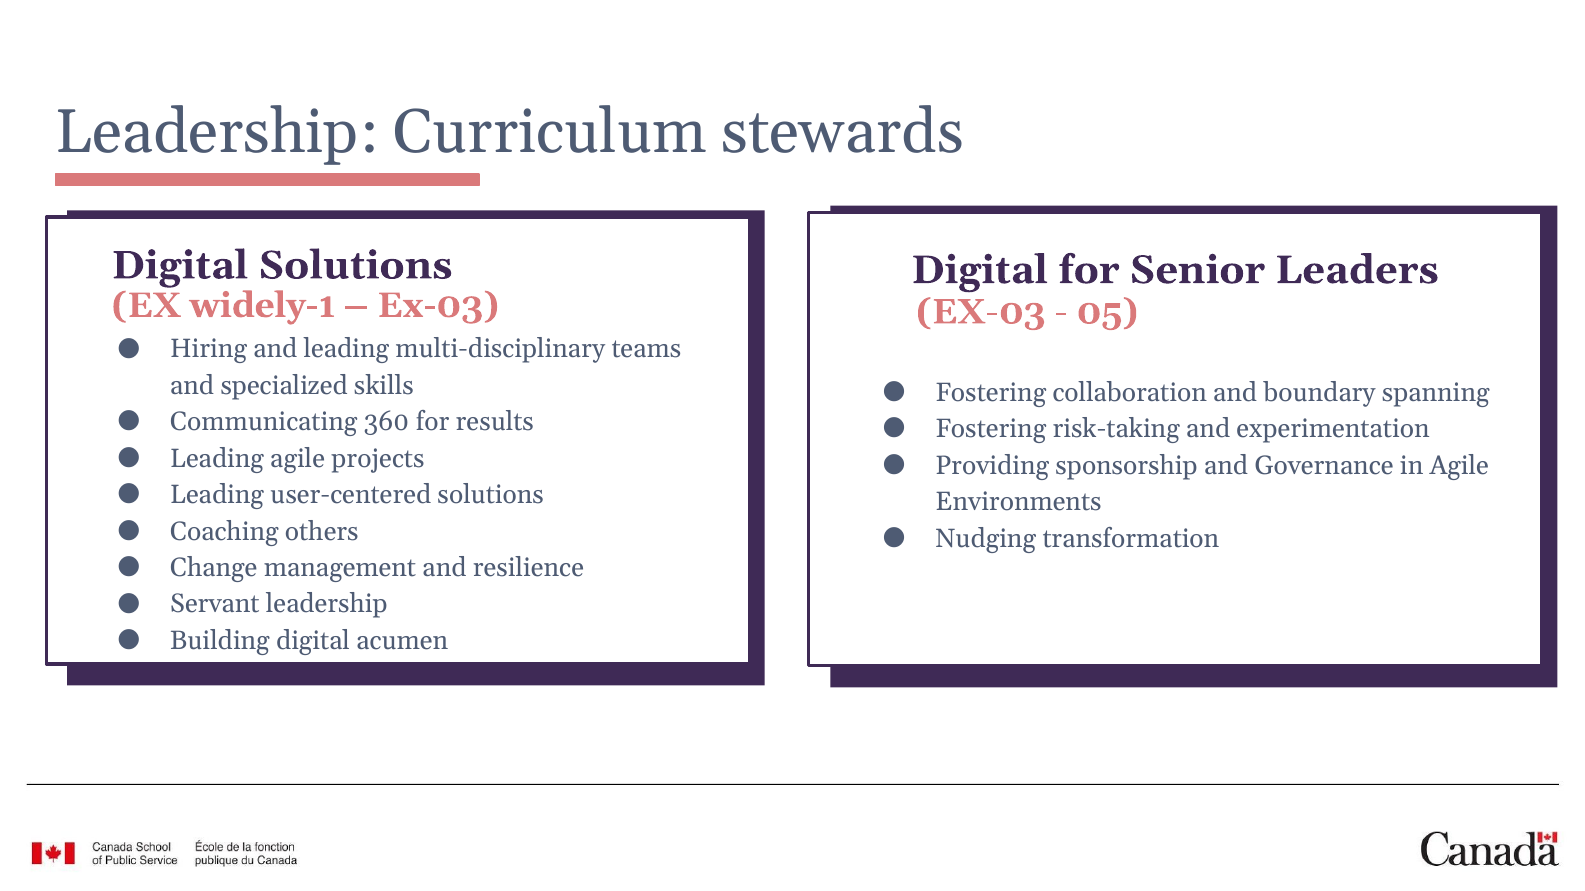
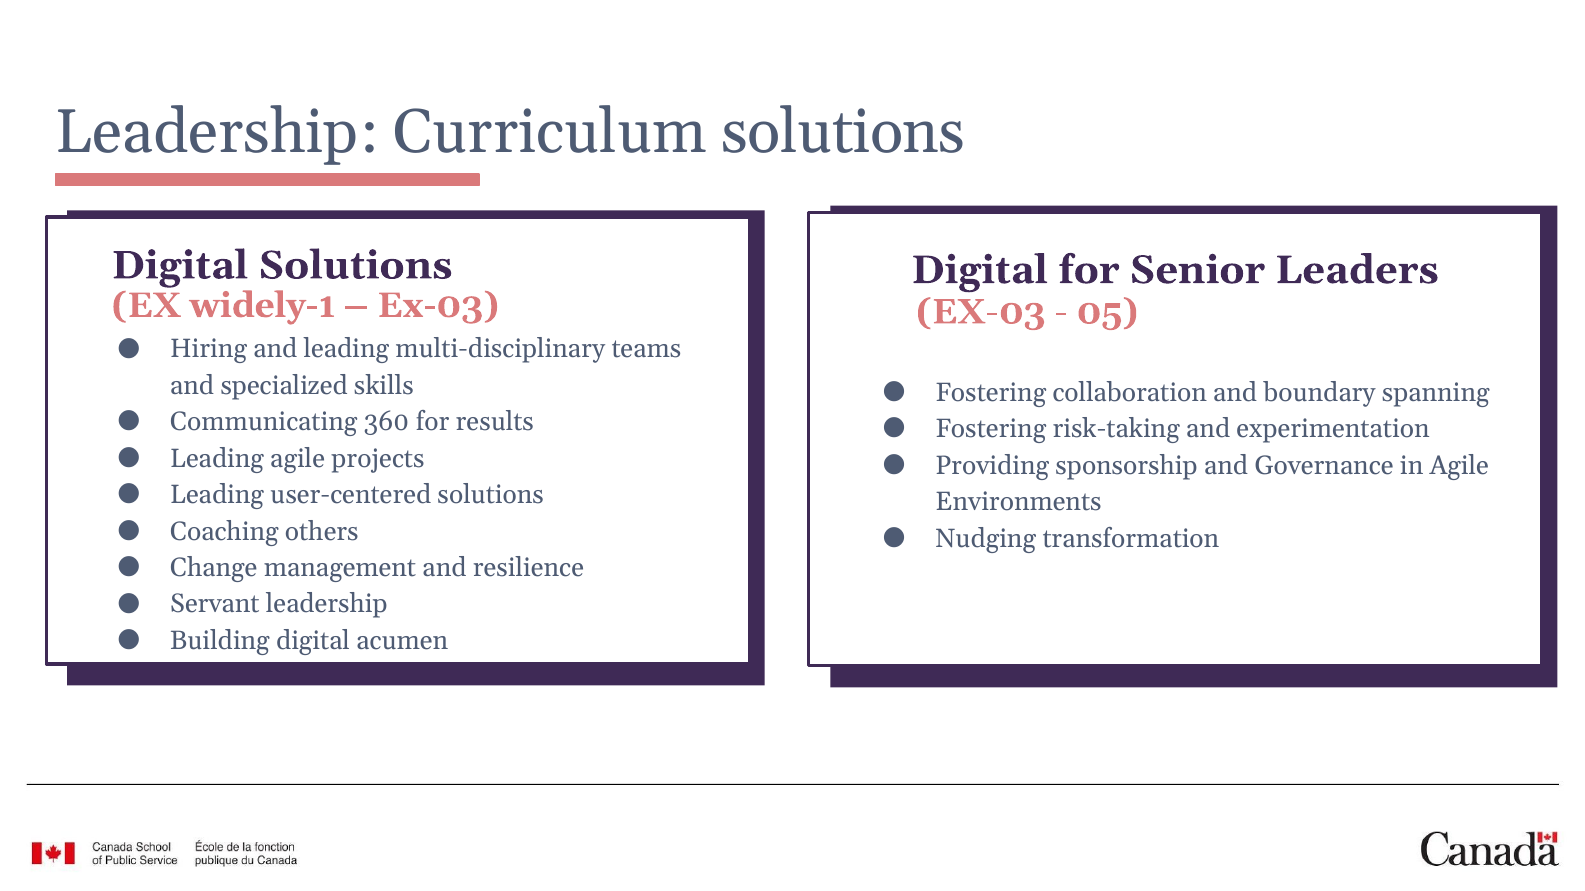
Curriculum stewards: stewards -> solutions
